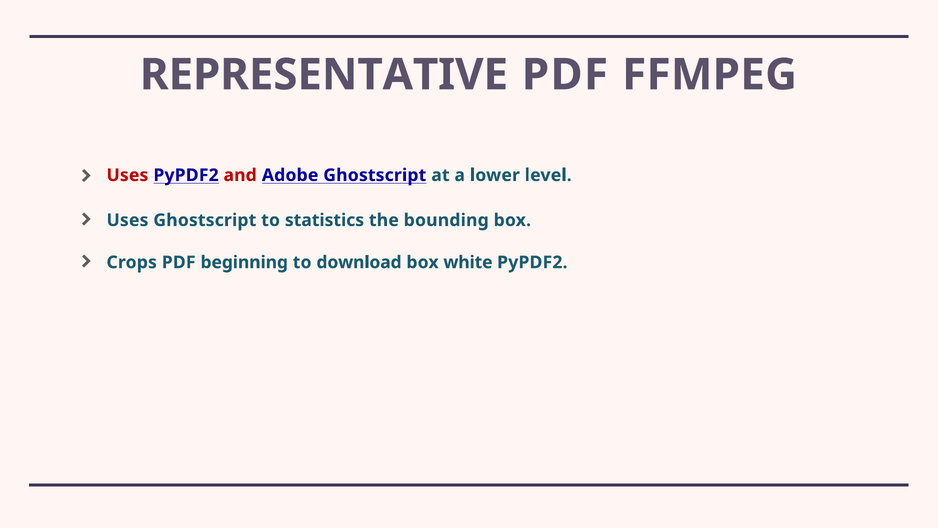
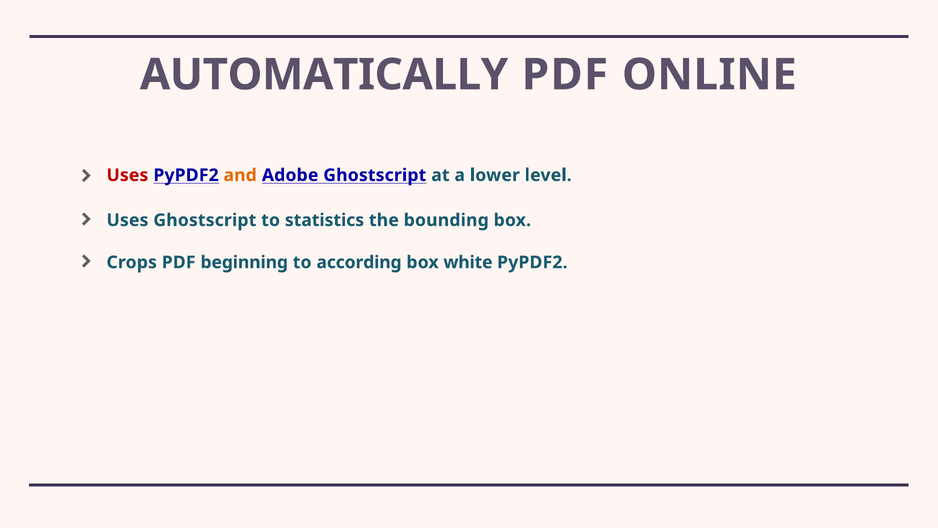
REPRESENTATIVE: REPRESENTATIVE -> AUTOMATICALLY
FFMPEG: FFMPEG -> ONLINE
and colour: red -> orange
download: download -> according
